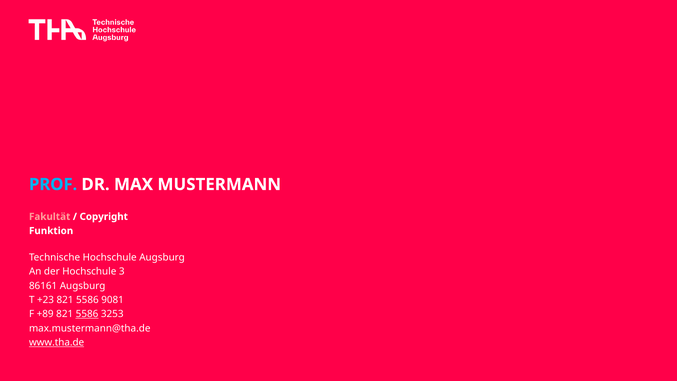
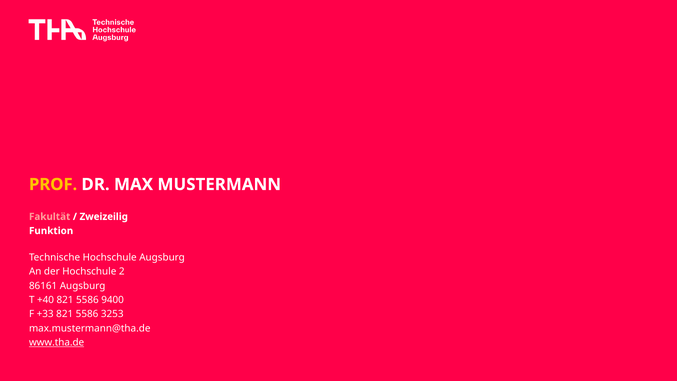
PROF colour: light blue -> yellow
Copyright: Copyright -> Zweizeilig
3: 3 -> 2
+23: +23 -> +40
9081: 9081 -> 9400
+89: +89 -> +33
5586 at (87, 314) underline: present -> none
